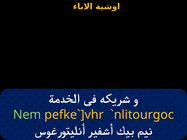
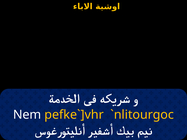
Nem colour: light green -> white
